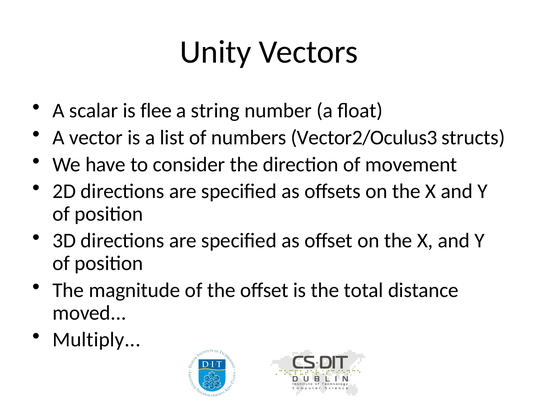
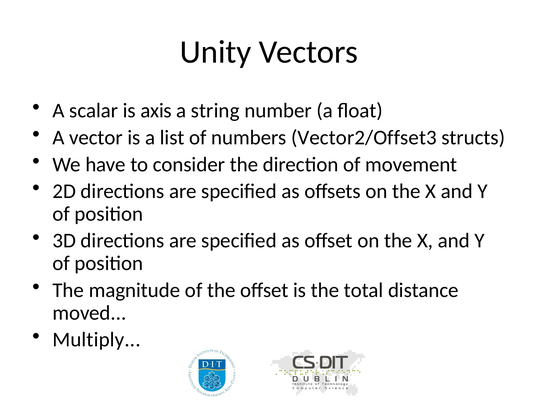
flee: flee -> axis
Vector2/Oculus3: Vector2/Oculus3 -> Vector2/Offset3
